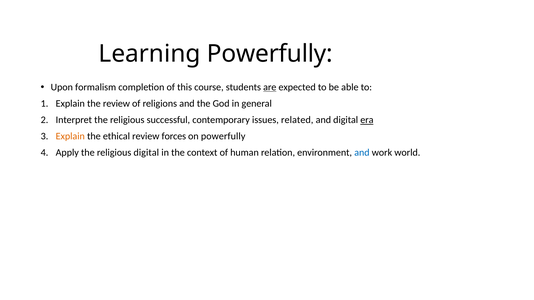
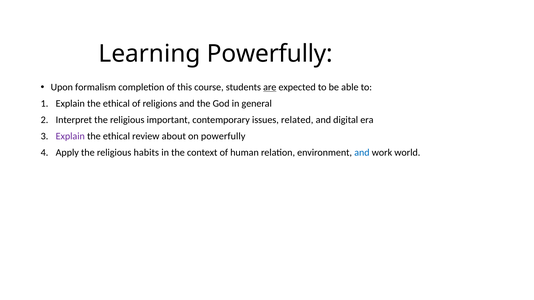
review at (116, 104): review -> ethical
successful: successful -> important
era underline: present -> none
Explain at (70, 136) colour: orange -> purple
forces: forces -> about
religious digital: digital -> habits
